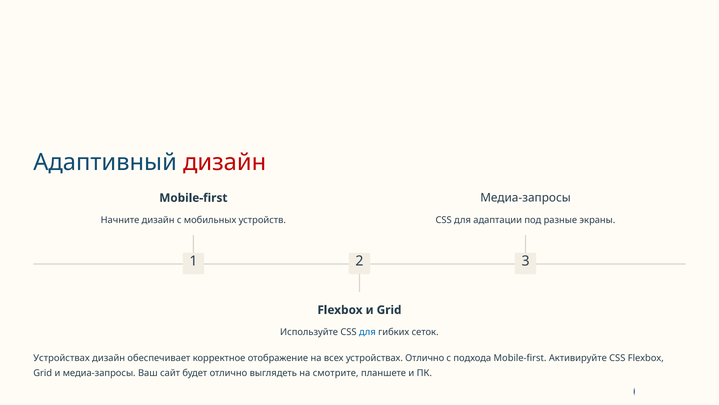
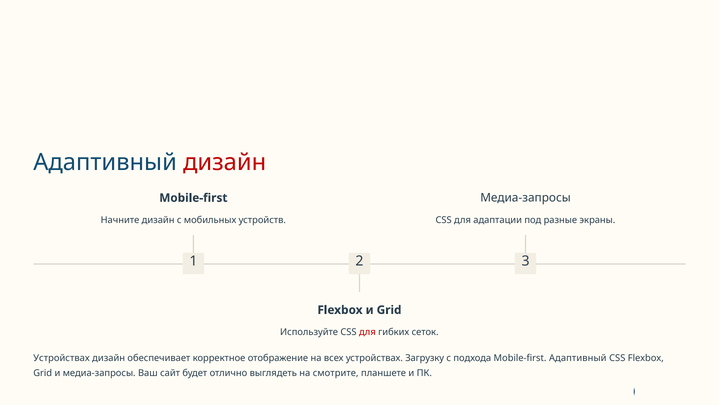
для at (367, 332) colour: blue -> red
устройствах Отлично: Отлично -> Загрузку
Mobile-first Активируйте: Активируйте -> Адаптивный
